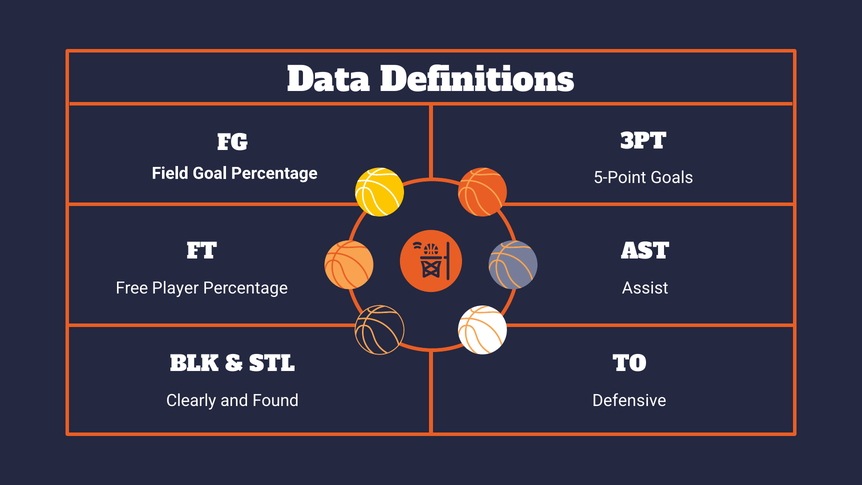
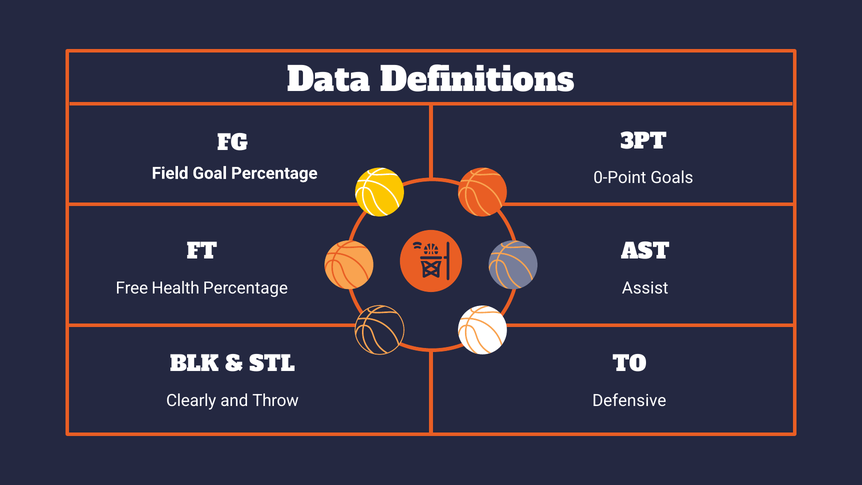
5-Point: 5-Point -> 0-Point
Player: Player -> Health
Found: Found -> Throw
